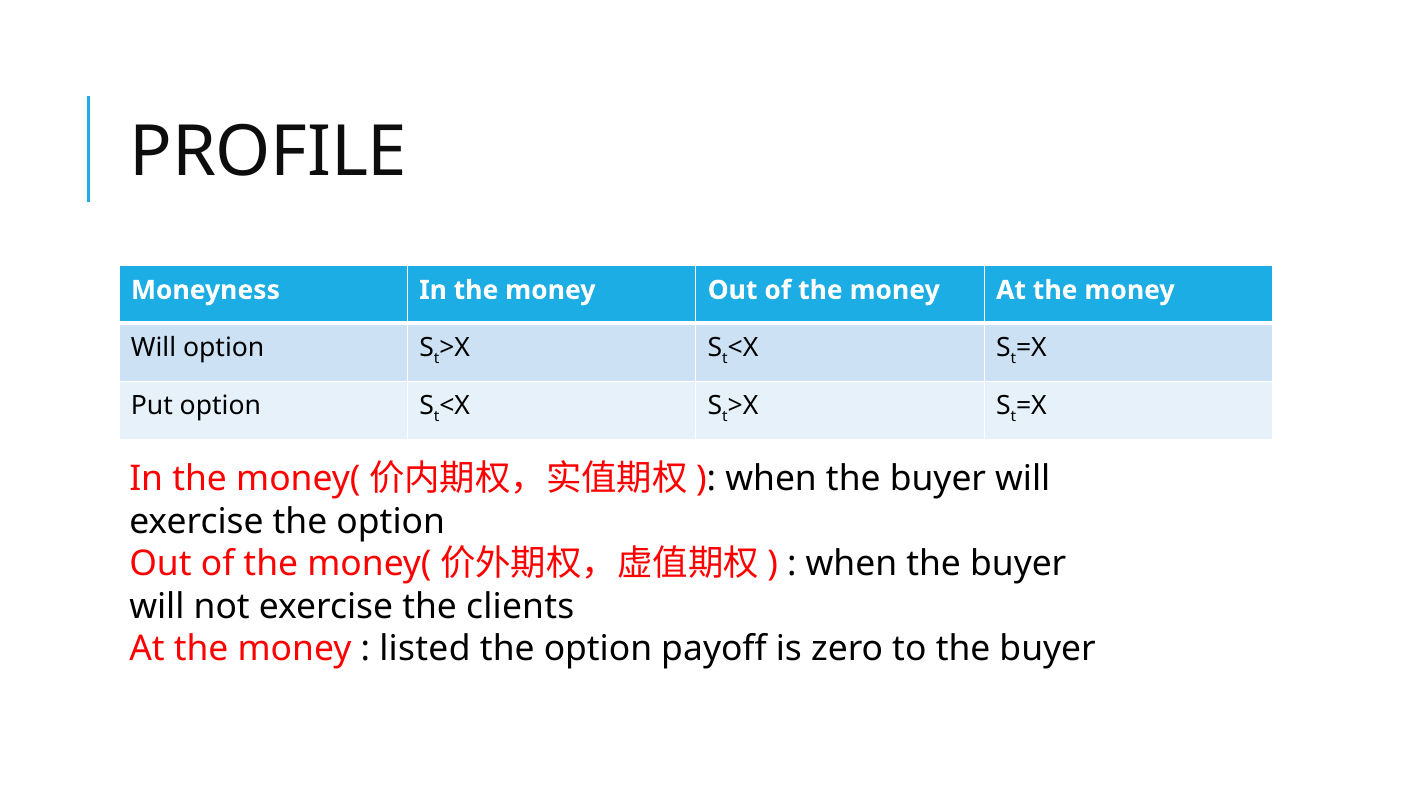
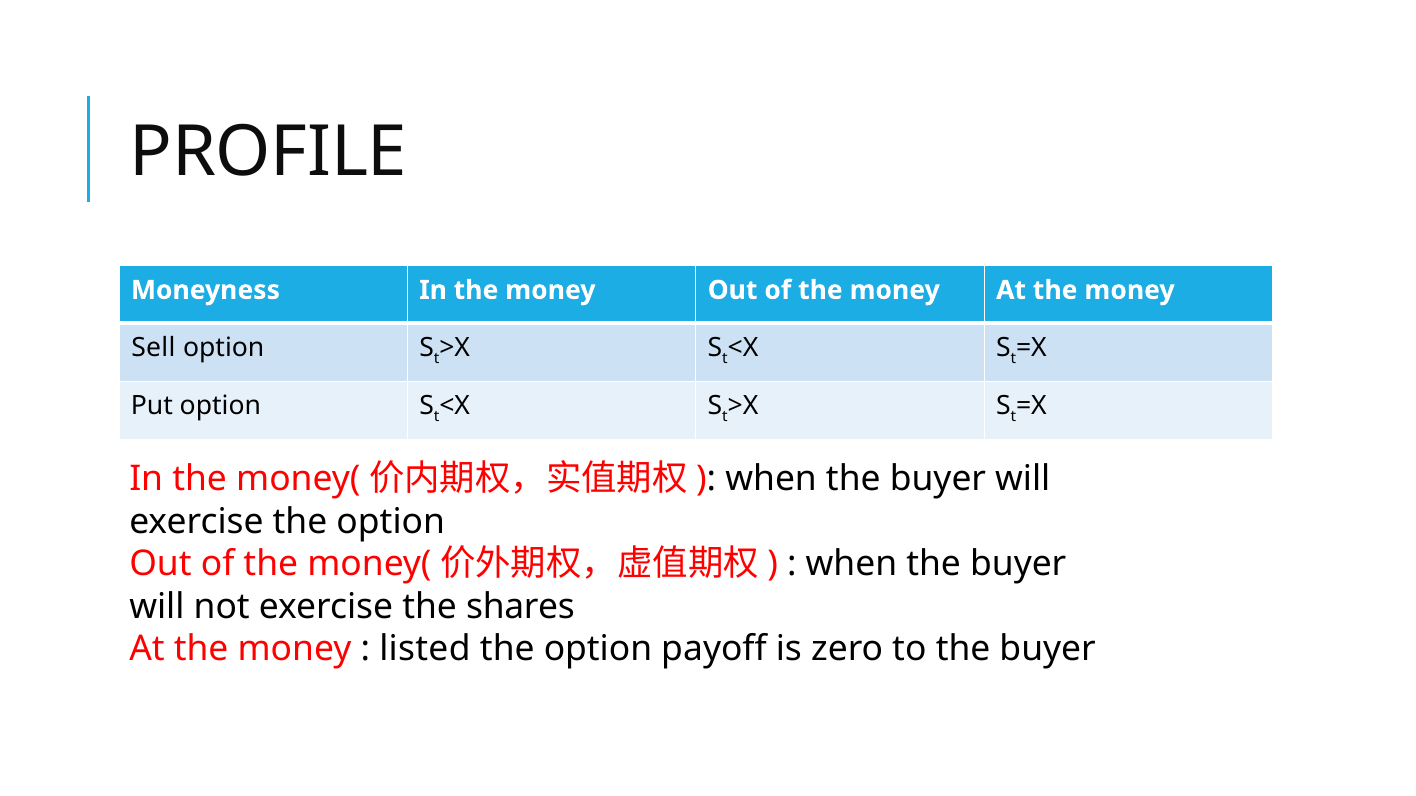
Will at (154, 348): Will -> Sell
clients: clients -> shares
